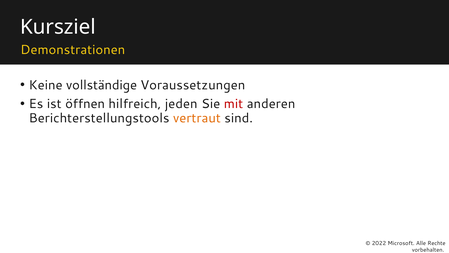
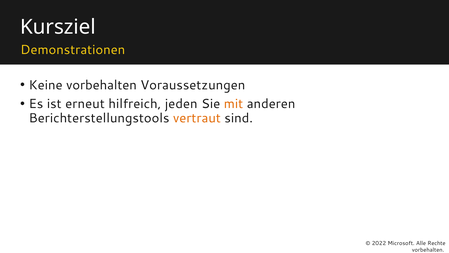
Keine vollständige: vollständige -> vorbehalten
öffnen: öffnen -> erneut
mit colour: red -> orange
